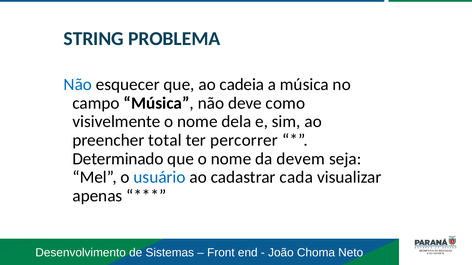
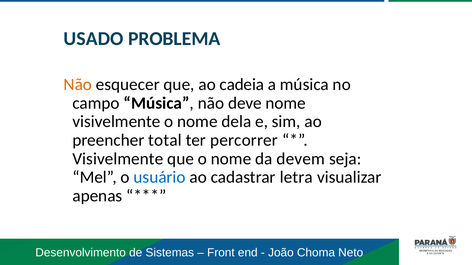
STRING: STRING -> USADO
Não at (78, 85) colour: blue -> orange
deve como: como -> nome
Determinado at (118, 159): Determinado -> Visivelmente
cada: cada -> letra
